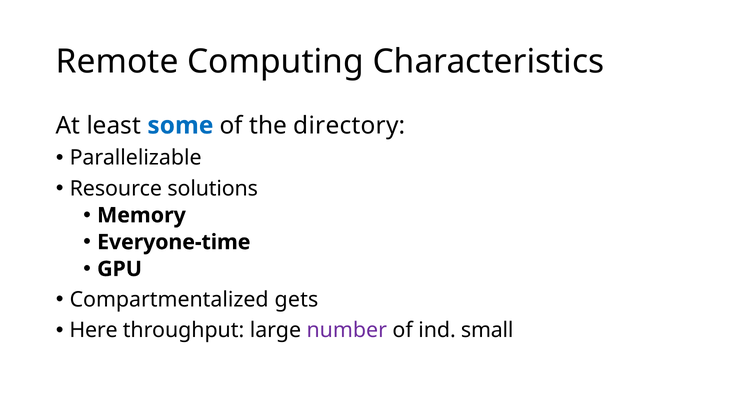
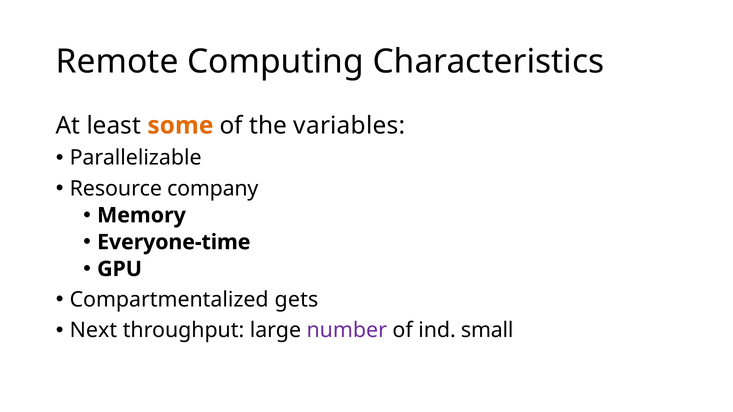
some colour: blue -> orange
directory: directory -> variables
solutions: solutions -> company
Here: Here -> Next
